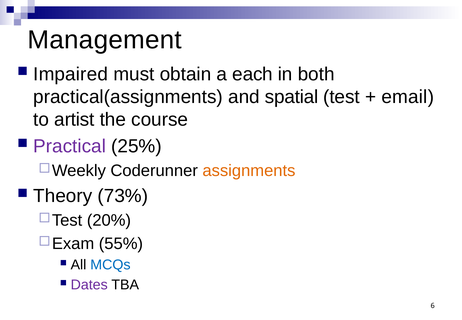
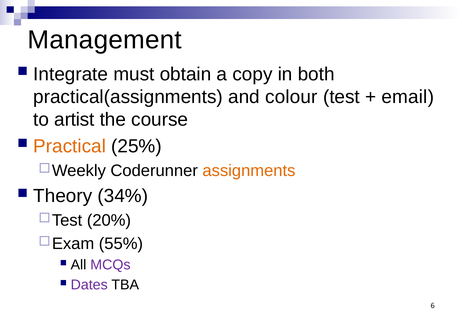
Impaired: Impaired -> Integrate
each: each -> copy
spatial: spatial -> colour
Practical colour: purple -> orange
73%: 73% -> 34%
MCQs colour: blue -> purple
